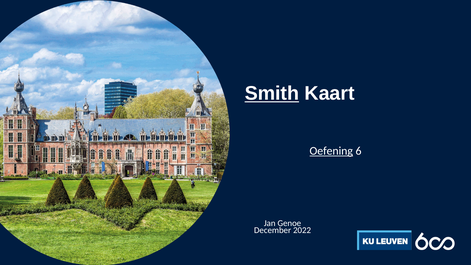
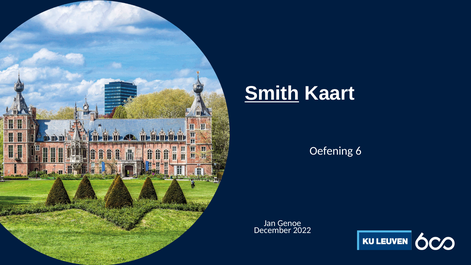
Oefening underline: present -> none
